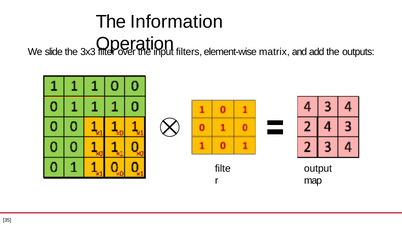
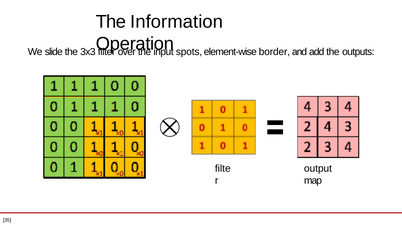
filters: filters -> spots
matrix: matrix -> border
